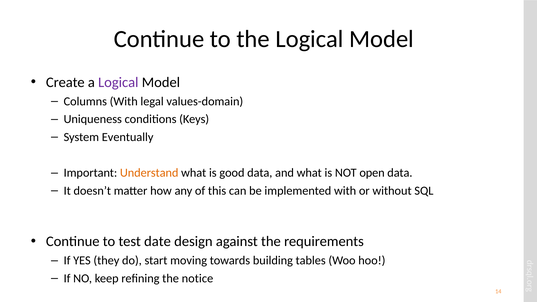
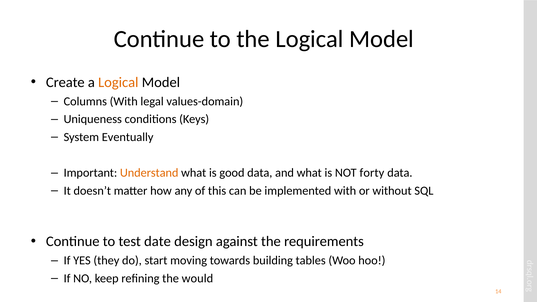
Logical at (118, 82) colour: purple -> orange
open: open -> forty
notice: notice -> would
